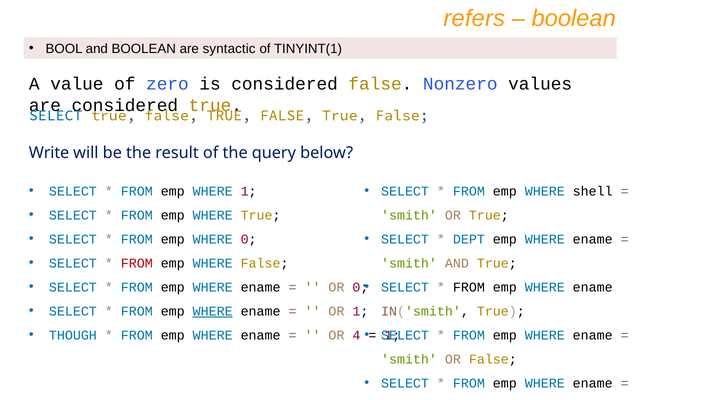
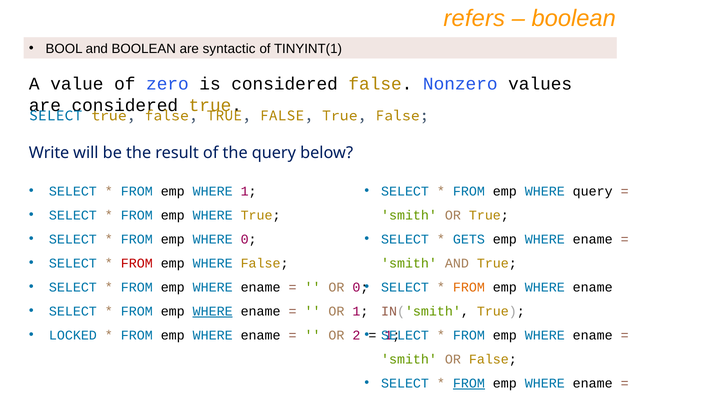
WHERE shell: shell -> query
DEPT: DEPT -> GETS
FROM at (469, 287) colour: black -> orange
THOUGH: THOUGH -> LOCKED
4: 4 -> 2
FROM at (469, 383) underline: none -> present
